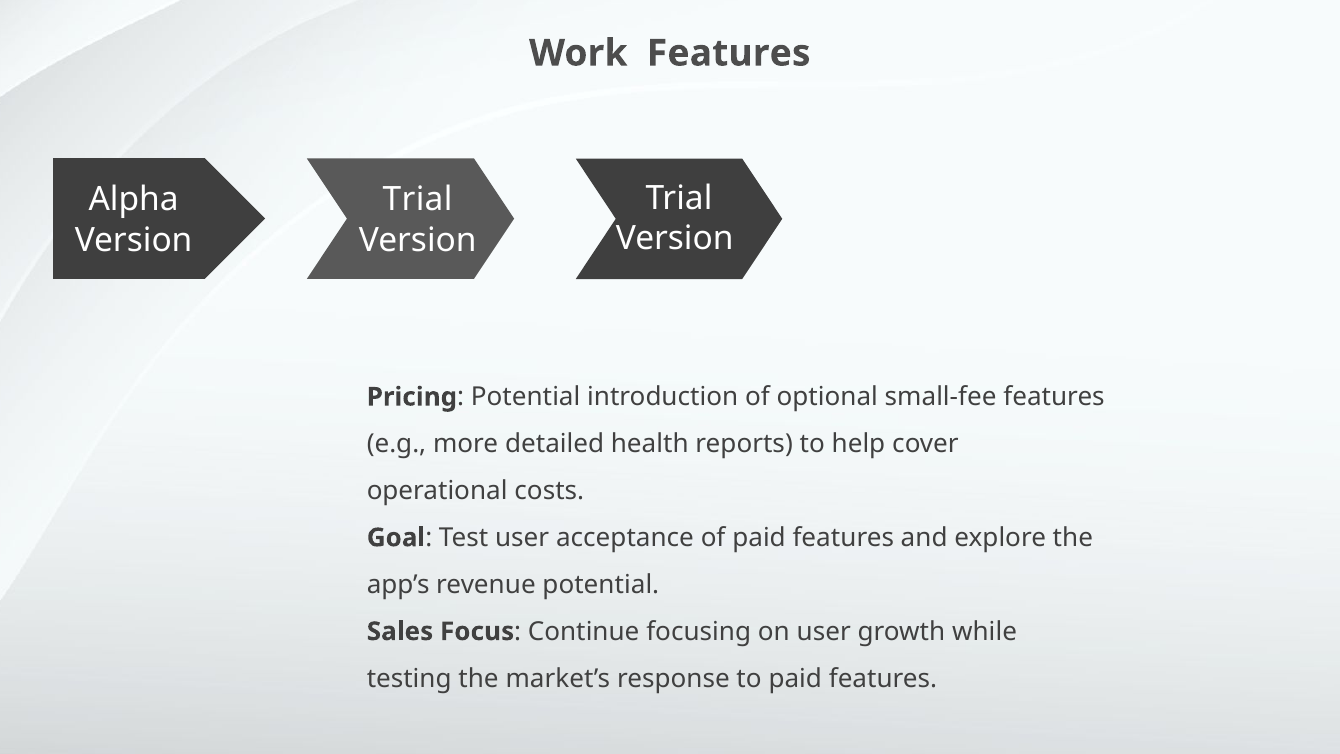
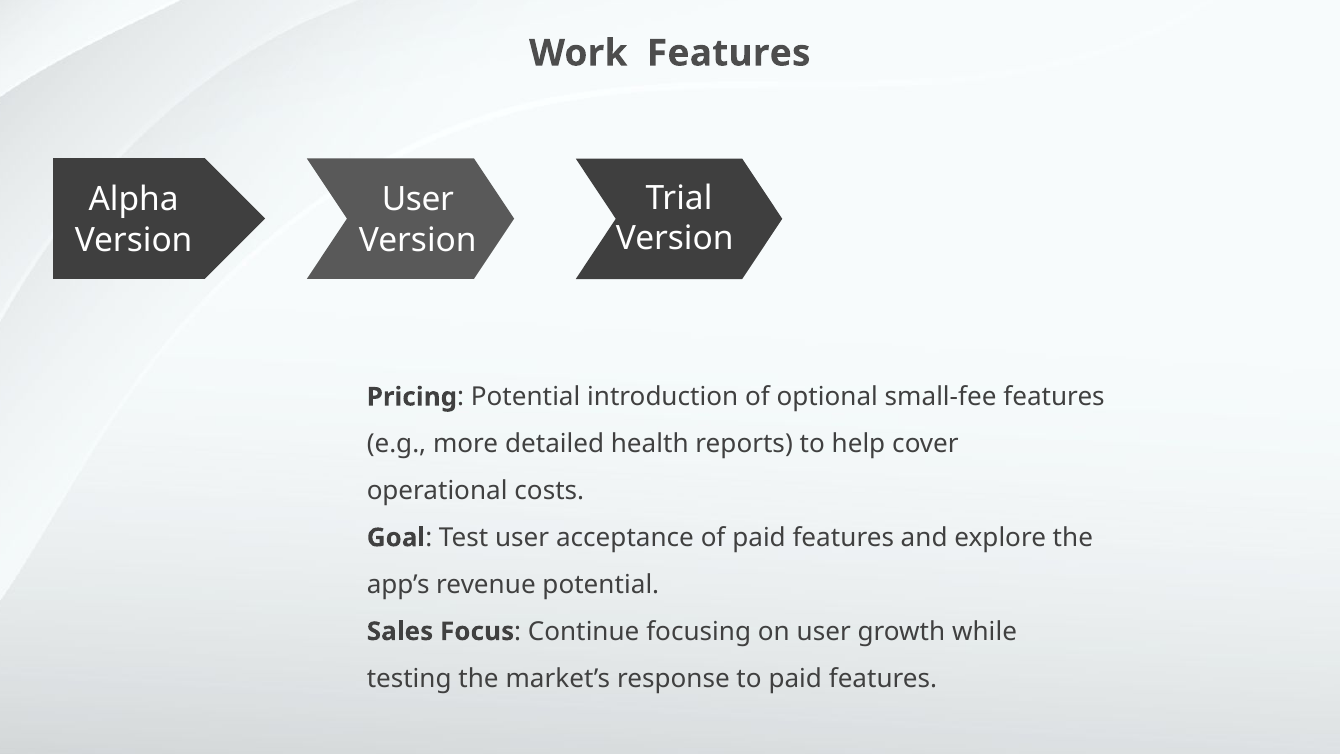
Trial at (418, 200): Trial -> User
